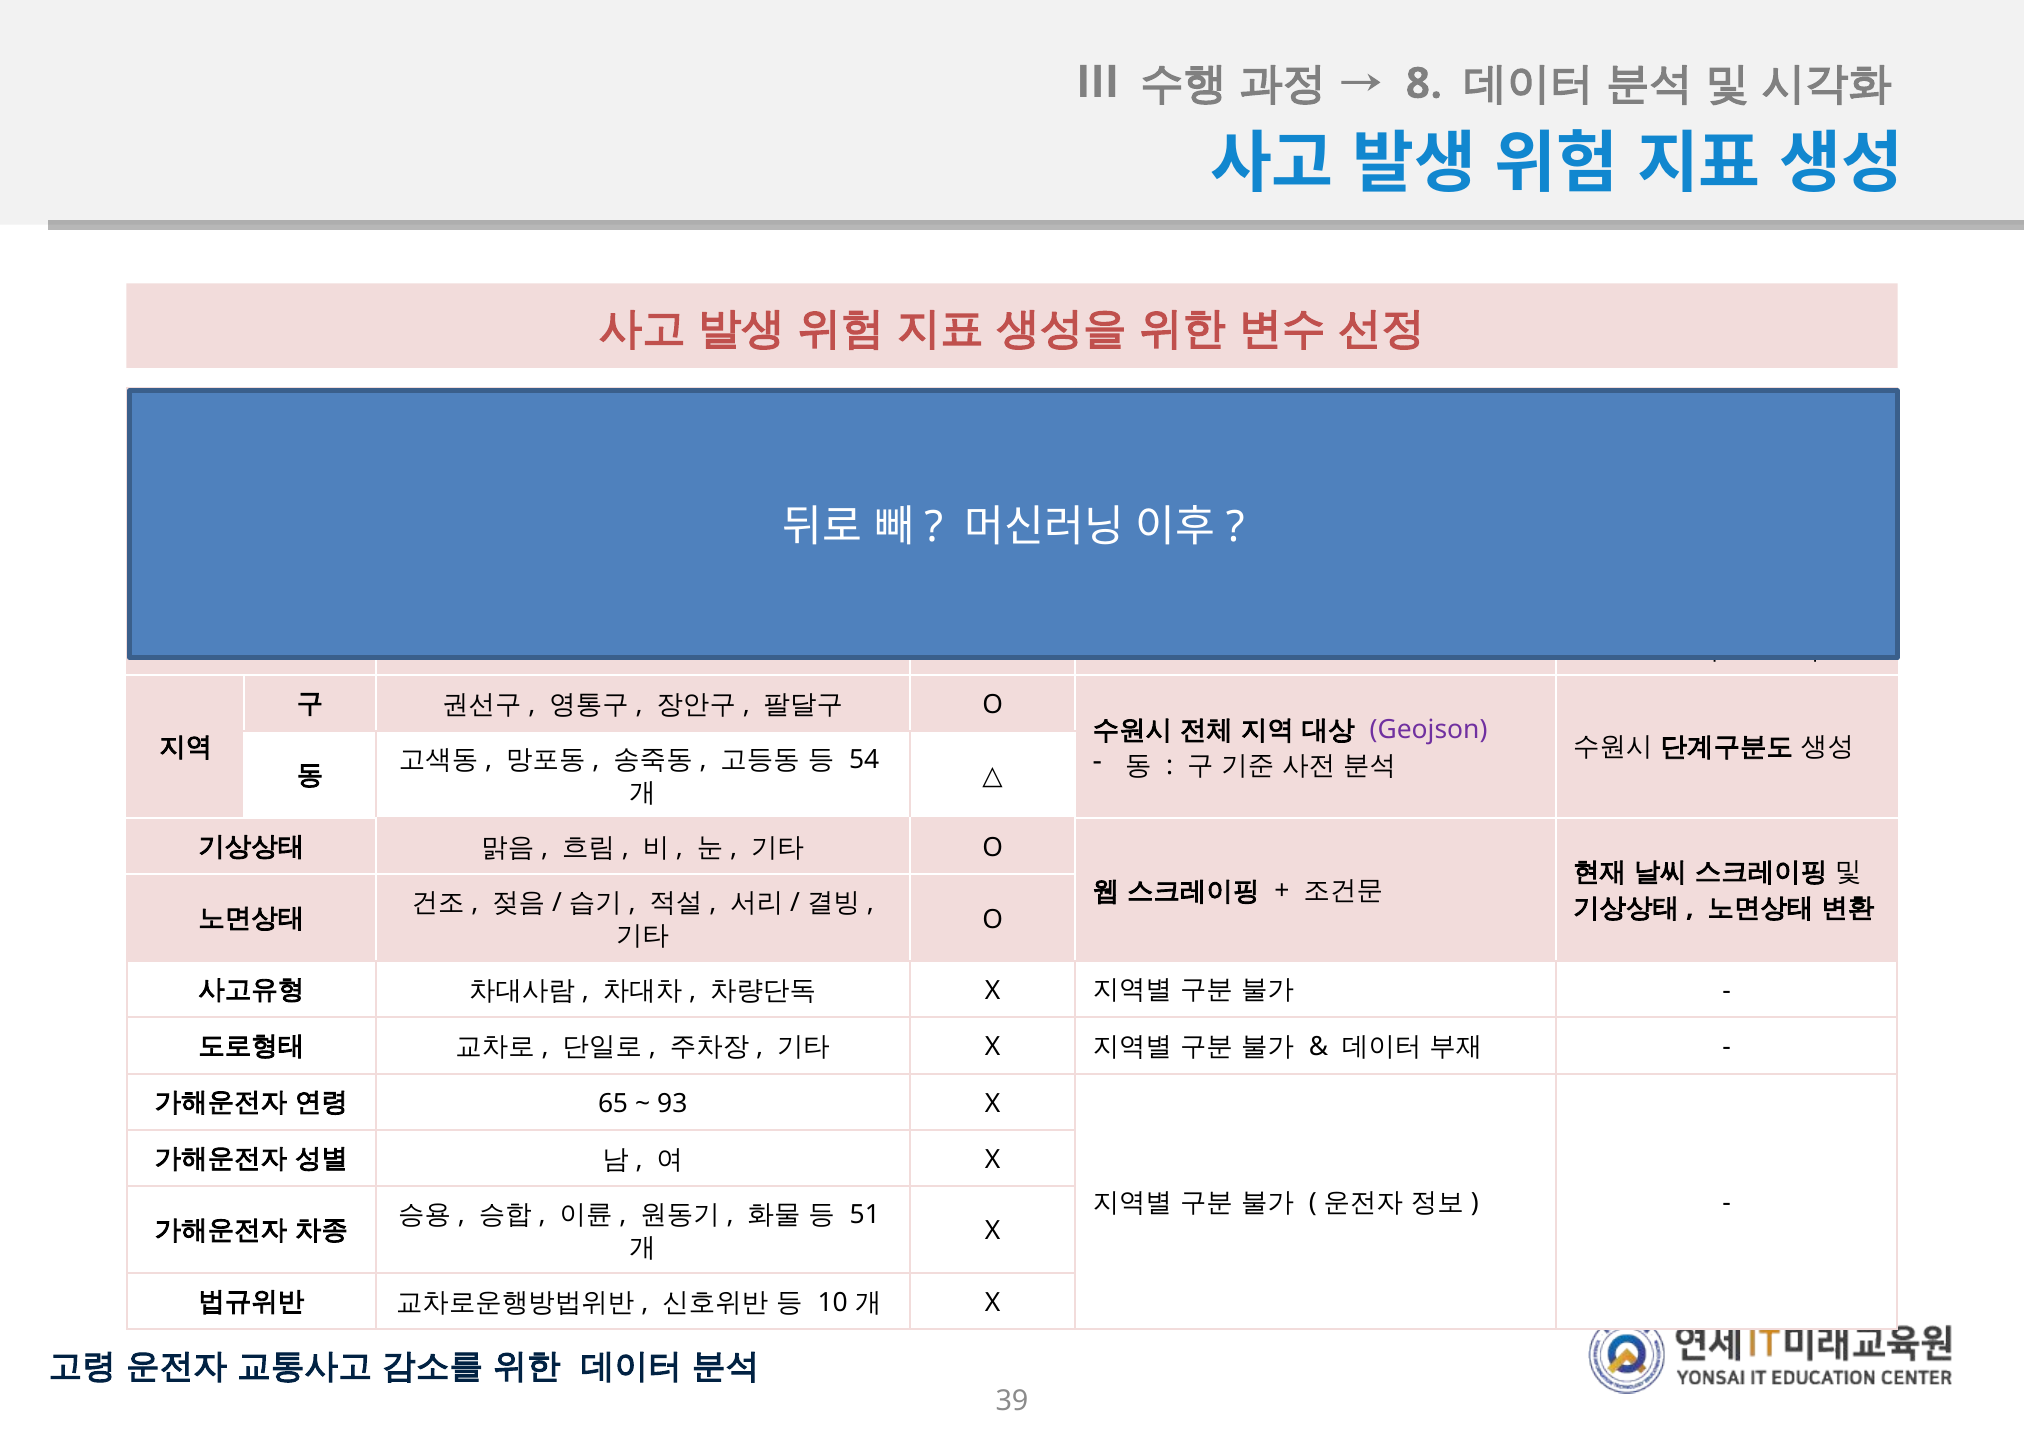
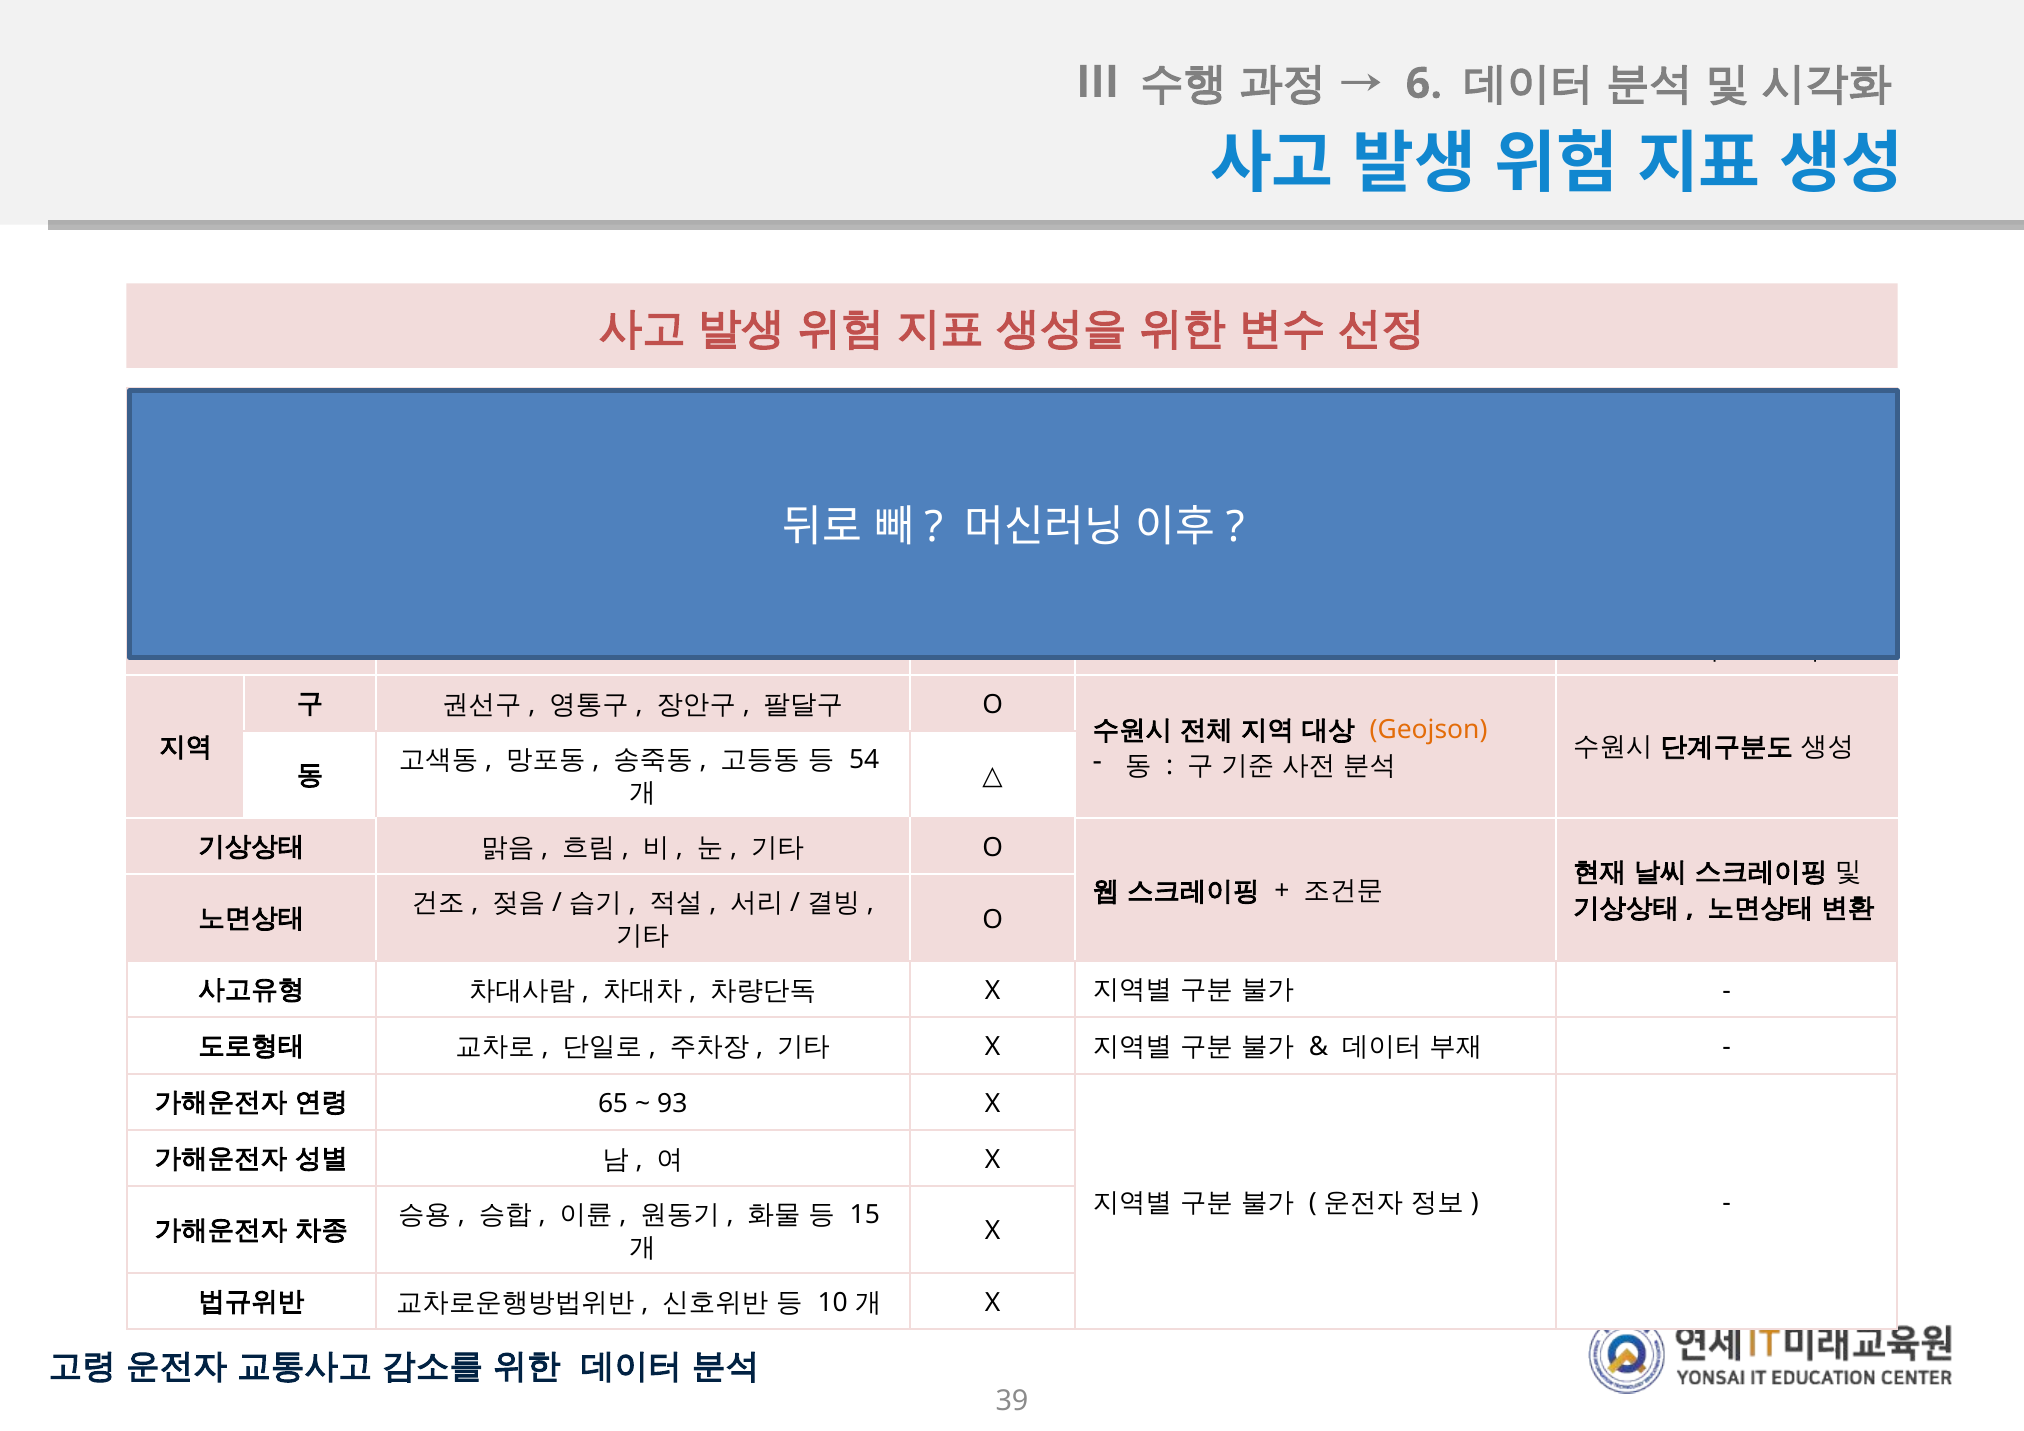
8: 8 -> 6
Geojson colour: purple -> orange
51: 51 -> 15
